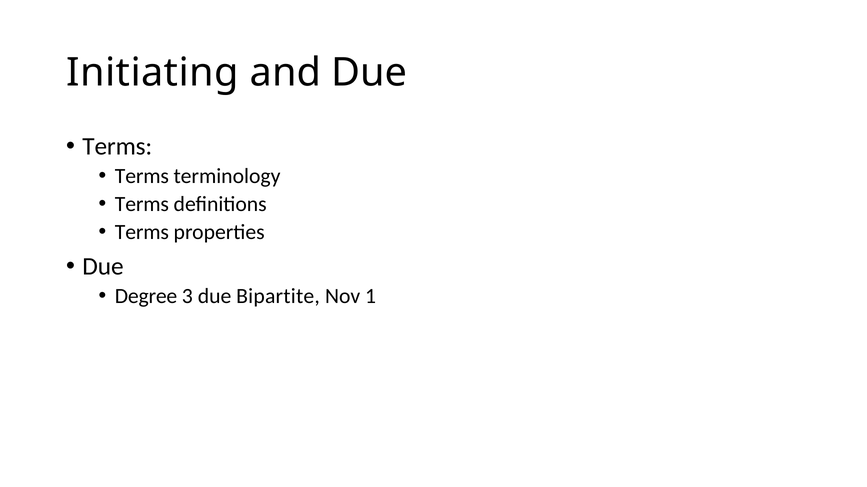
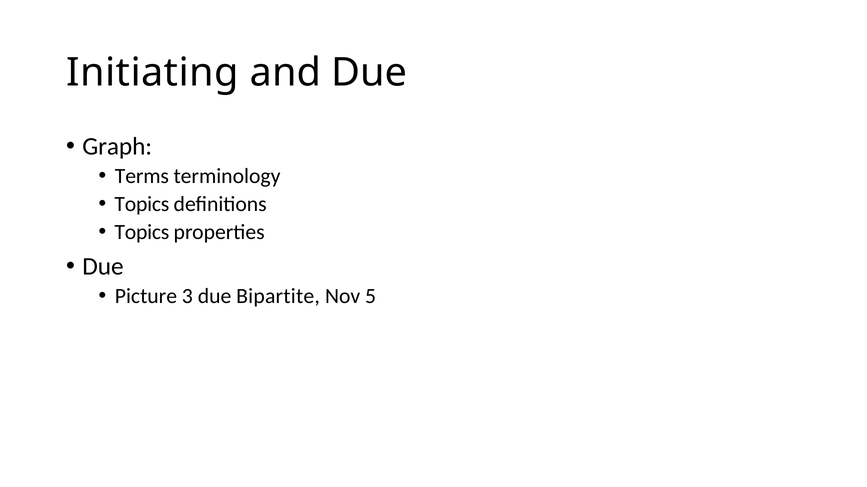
Terms at (117, 147): Terms -> Graph
Terms at (142, 204): Terms -> Topics
Terms at (142, 232): Terms -> Topics
Degree: Degree -> Picture
1: 1 -> 5
